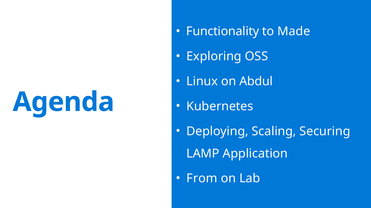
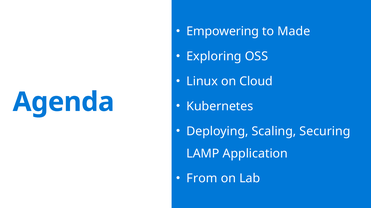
Functionality: Functionality -> Empowering
Abdul: Abdul -> Cloud
